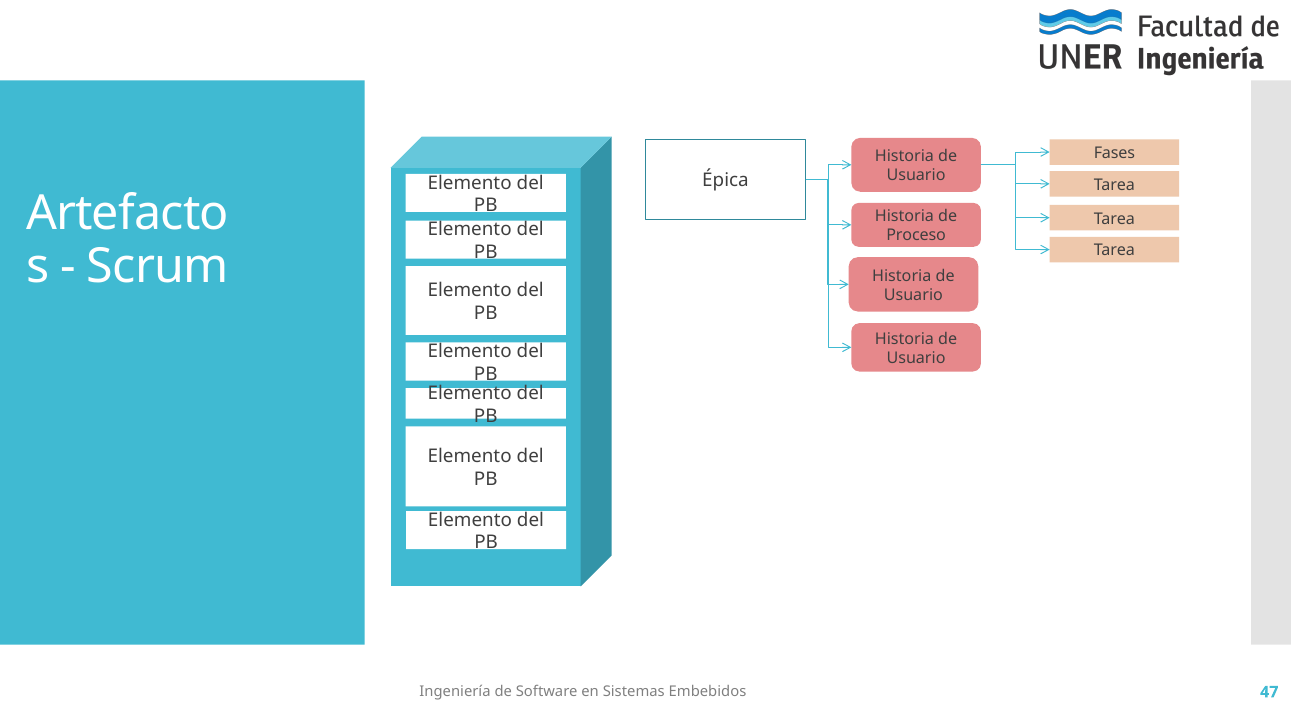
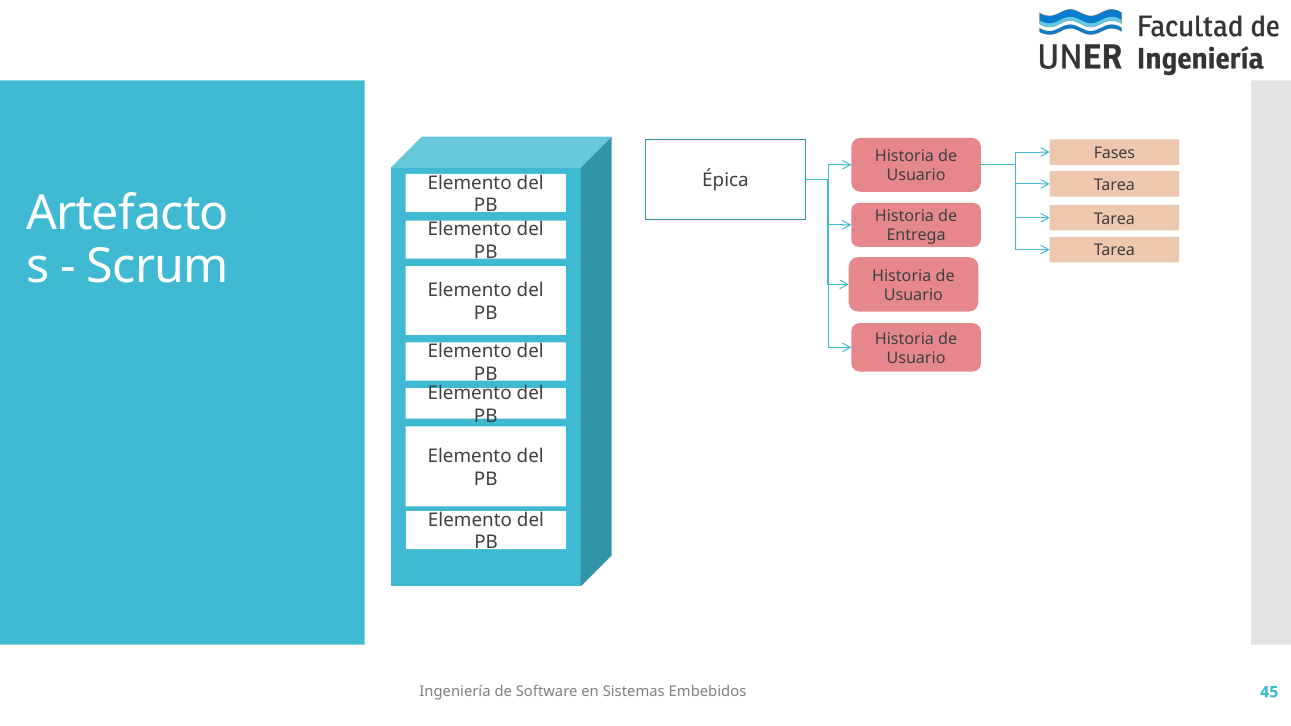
Proceso: Proceso -> Entrega
47: 47 -> 45
